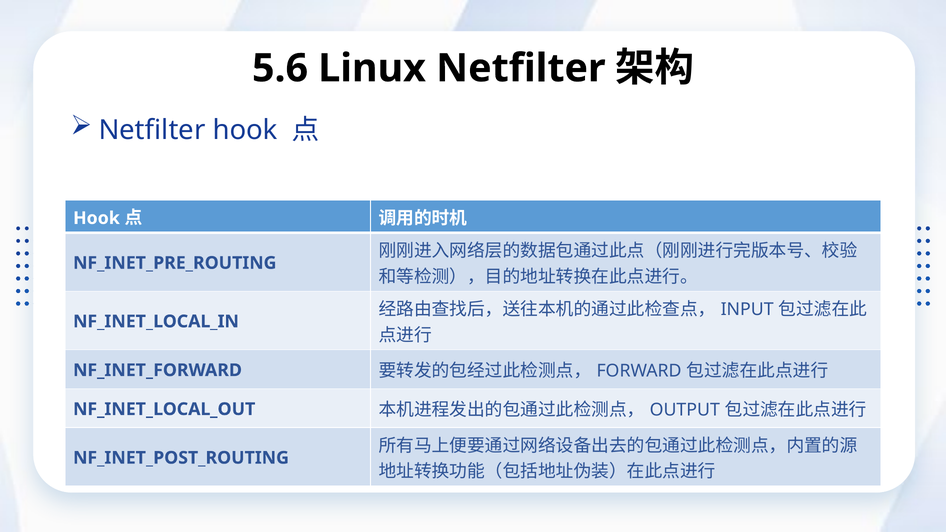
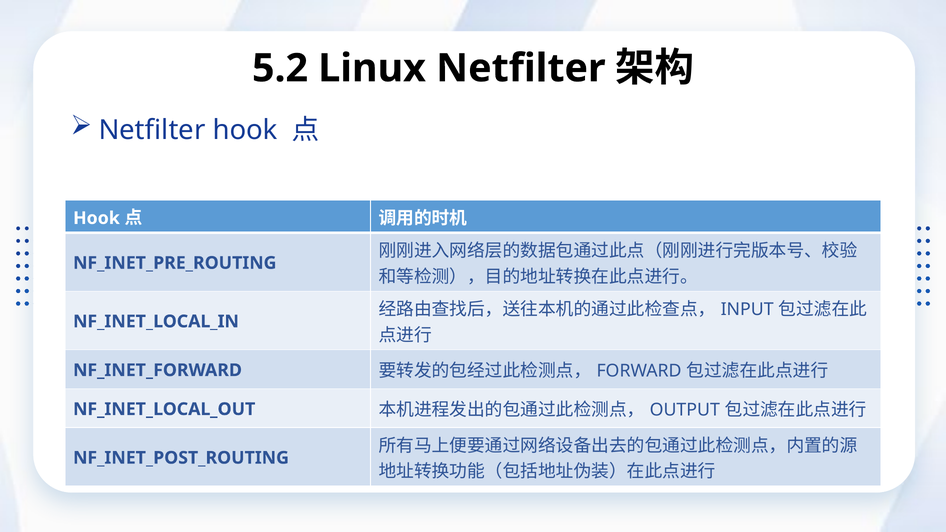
5.6: 5.6 -> 5.2
